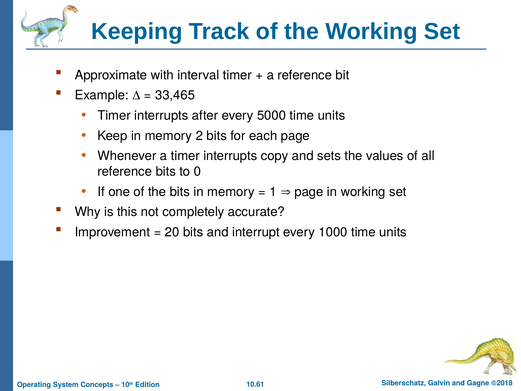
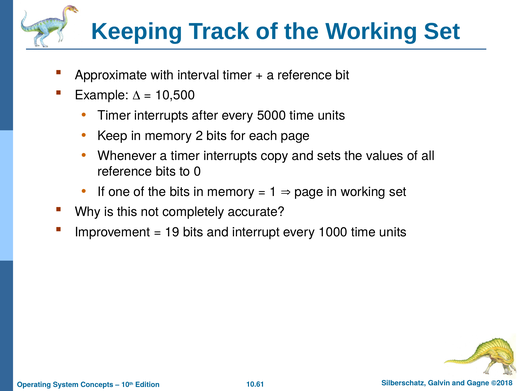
33,465: 33,465 -> 10,500
20: 20 -> 19
